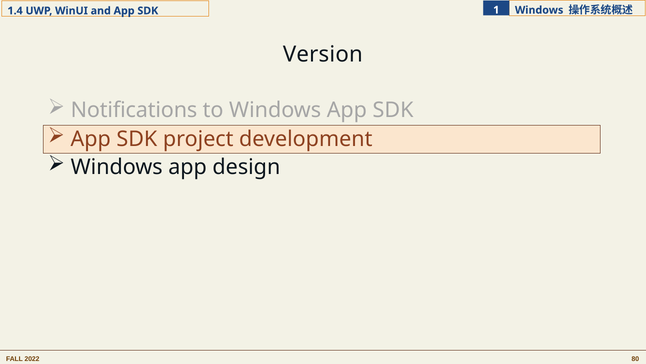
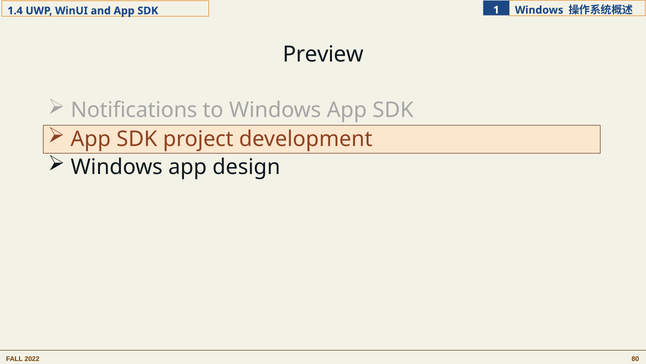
Version: Version -> Preview
